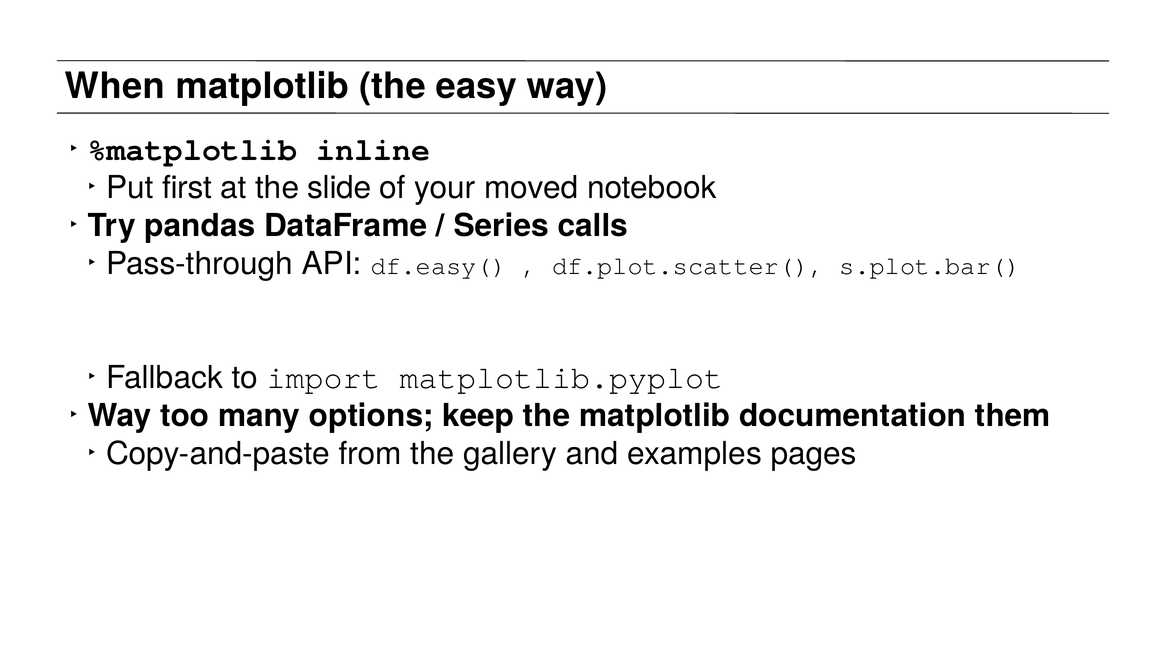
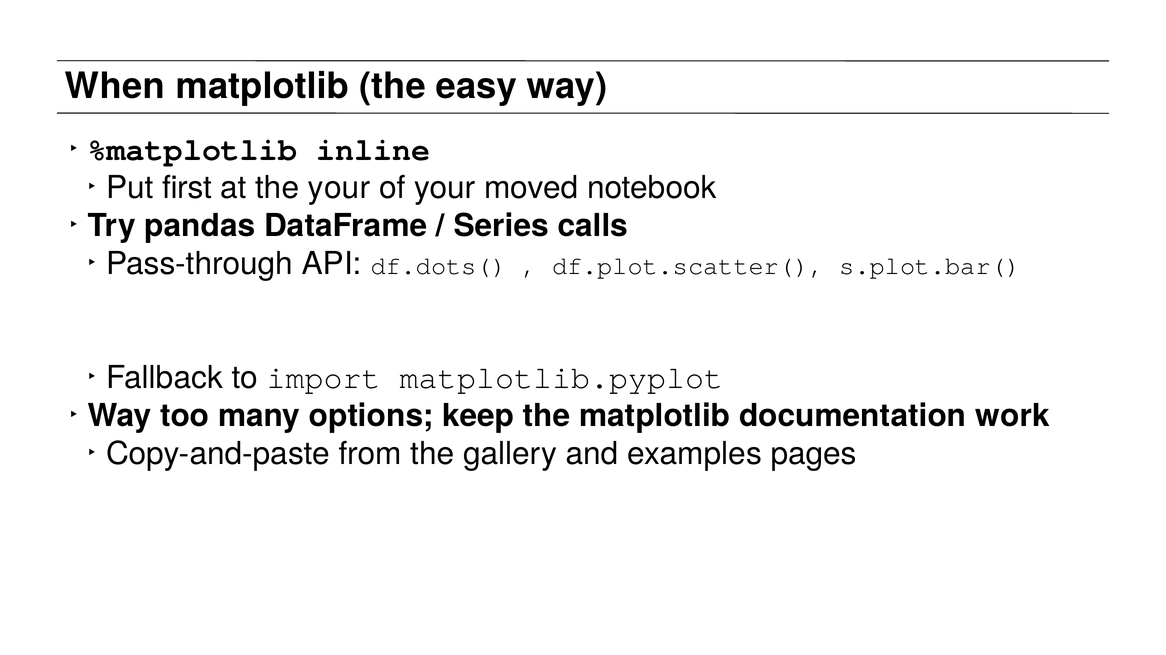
the slide: slide -> your
df.easy(: df.easy( -> df.dots(
them: them -> work
